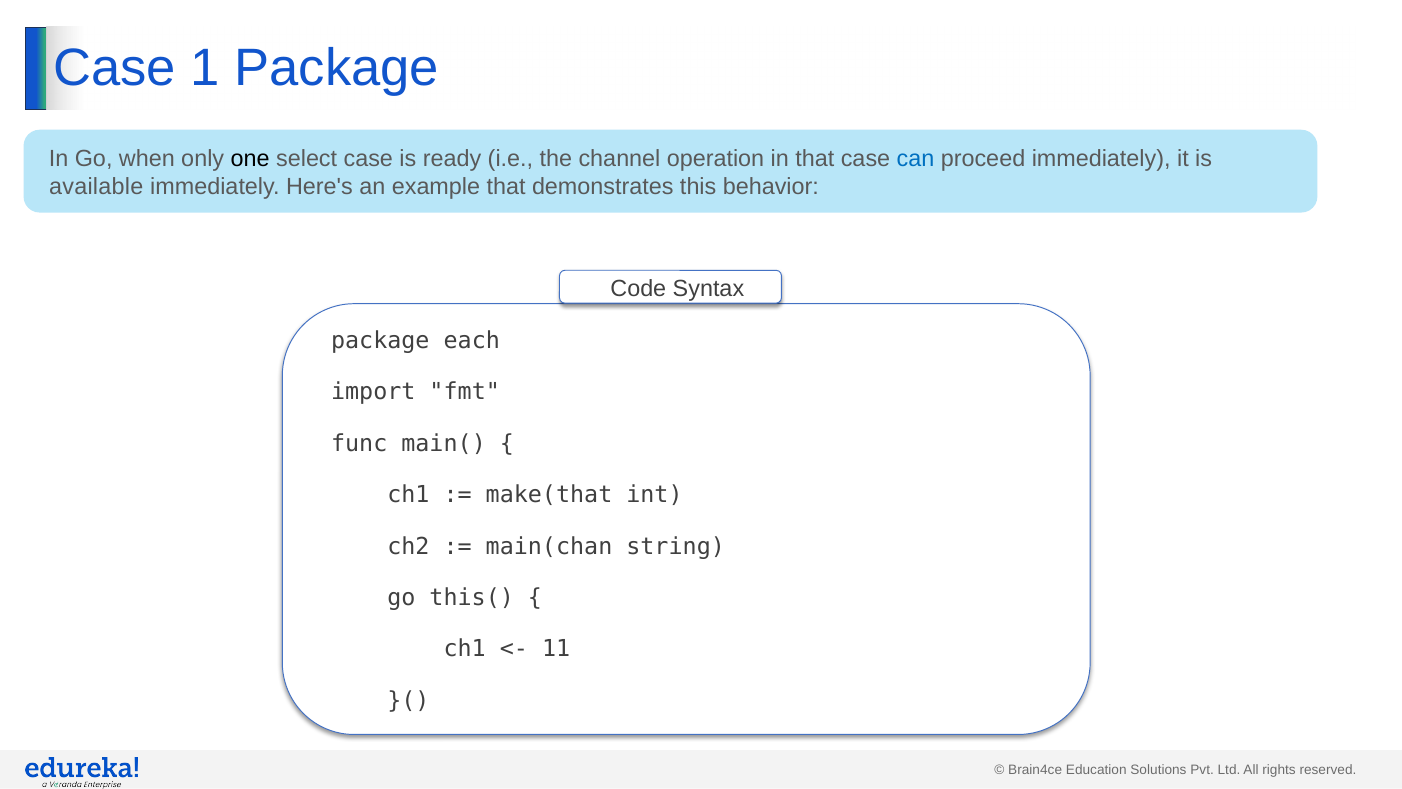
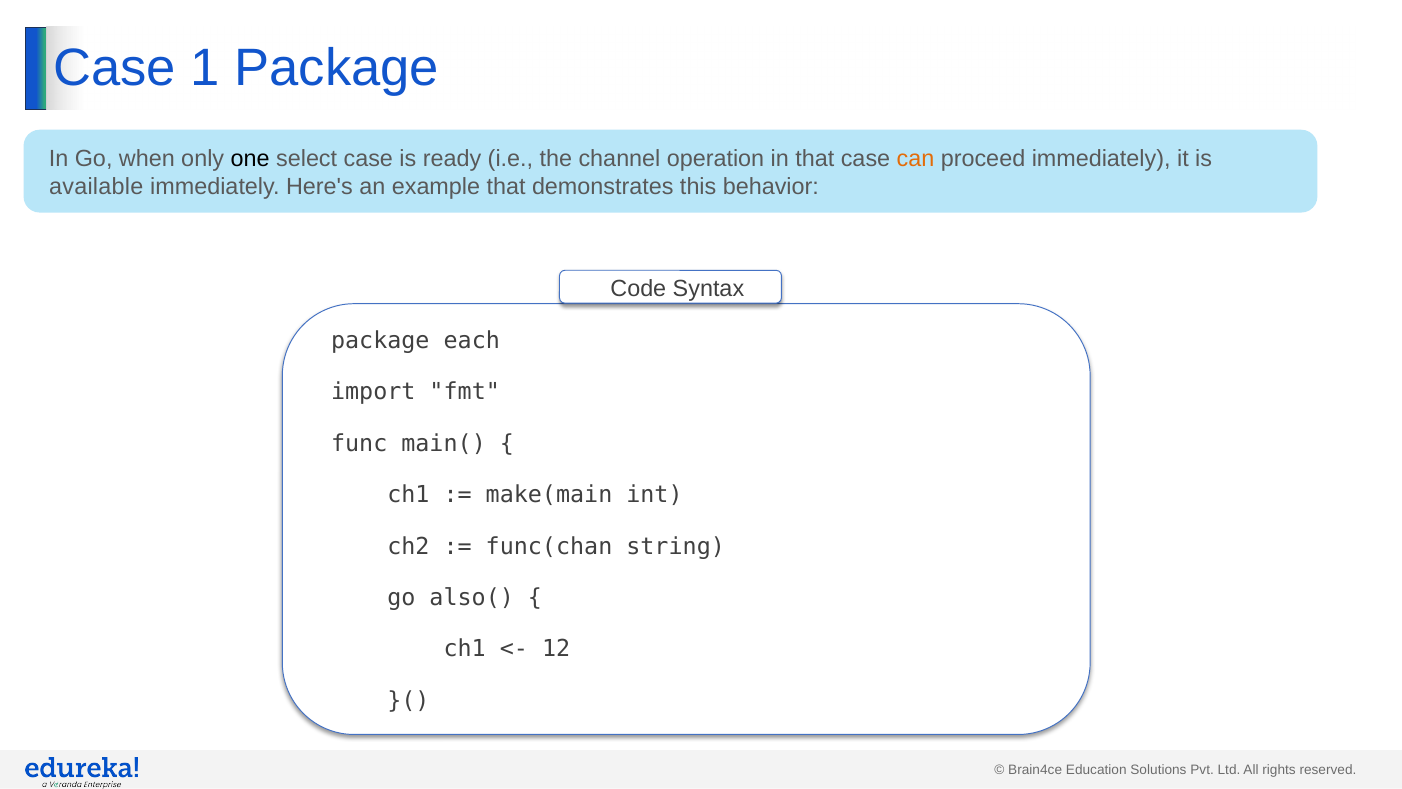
can colour: blue -> orange
make(that: make(that -> make(main
main(chan: main(chan -> func(chan
this(: this( -> also(
11: 11 -> 12
